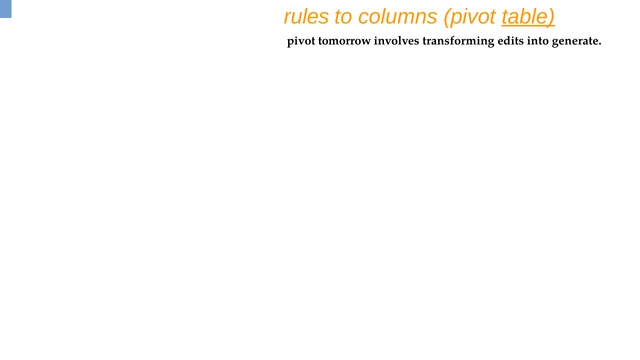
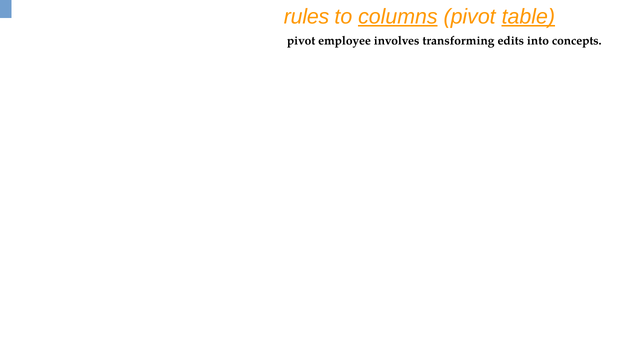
columns underline: none -> present
tomorrow: tomorrow -> employee
generate: generate -> concepts
